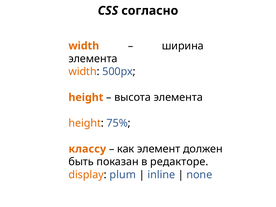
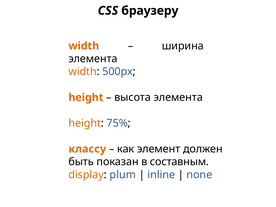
согласно: согласно -> браузеру
редакторе: редакторе -> составным
